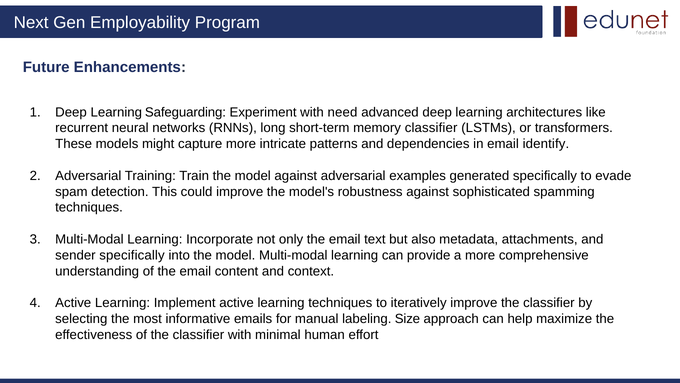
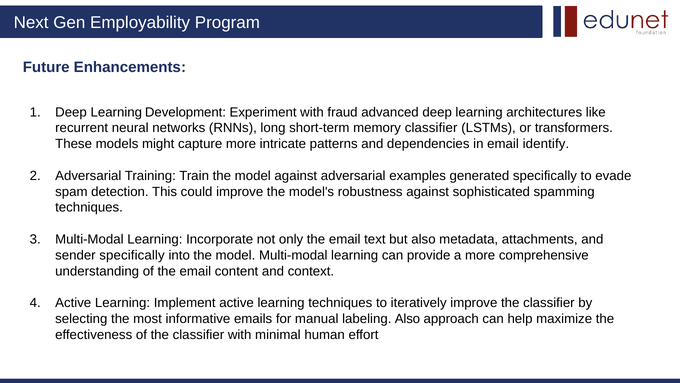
Safeguarding: Safeguarding -> Development
need: need -> fraud
labeling Size: Size -> Also
